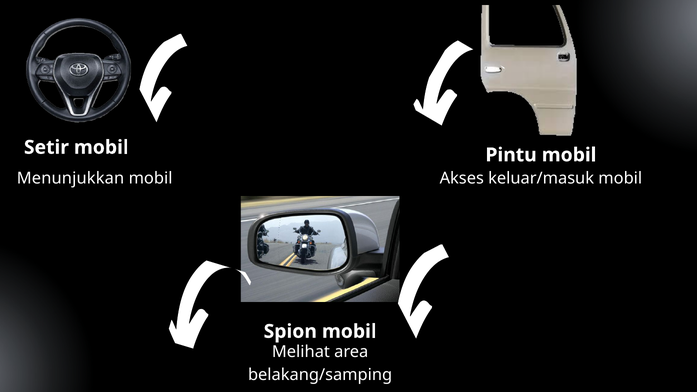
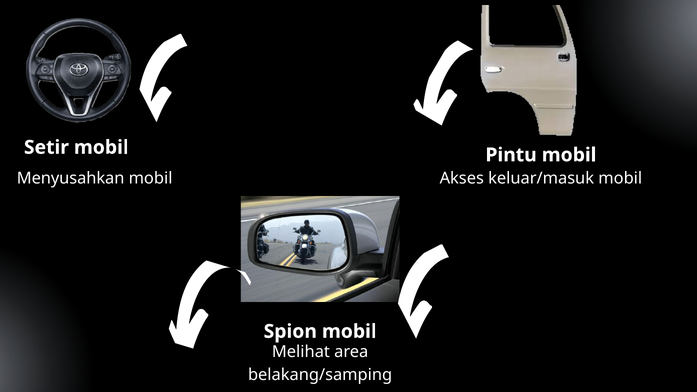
Menunjukkan: Menunjukkan -> Menyusahkan
